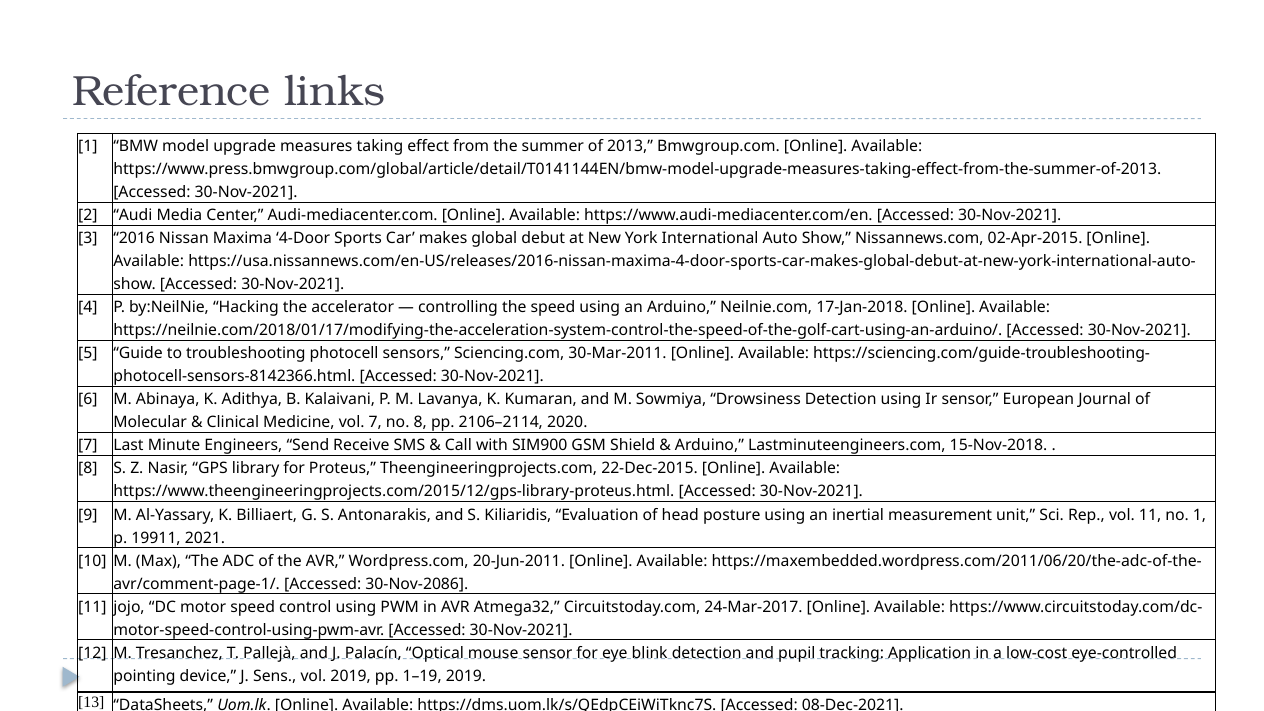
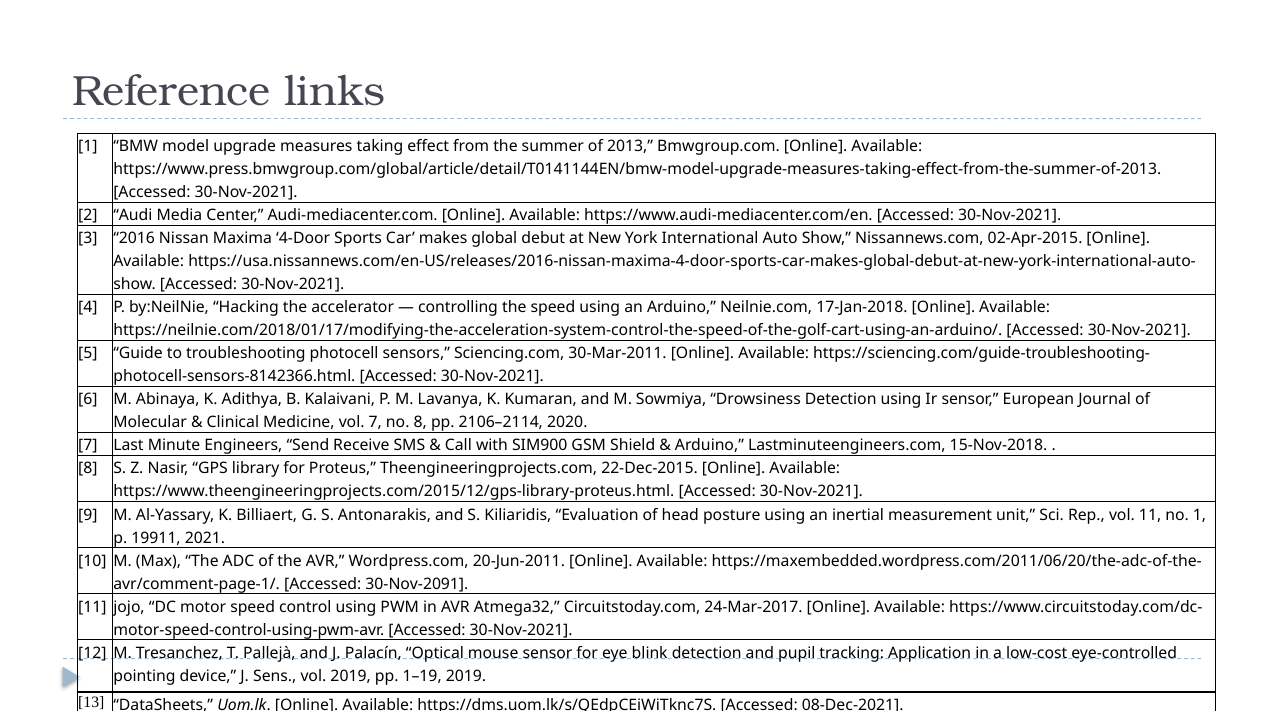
30-Nov-2086: 30-Nov-2086 -> 30-Nov-2091
